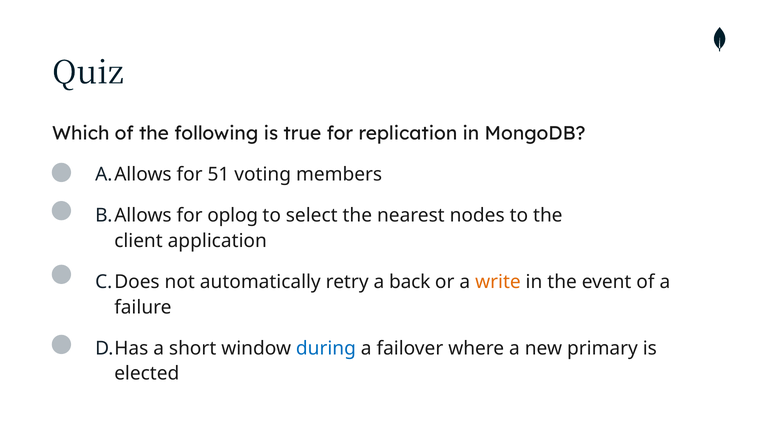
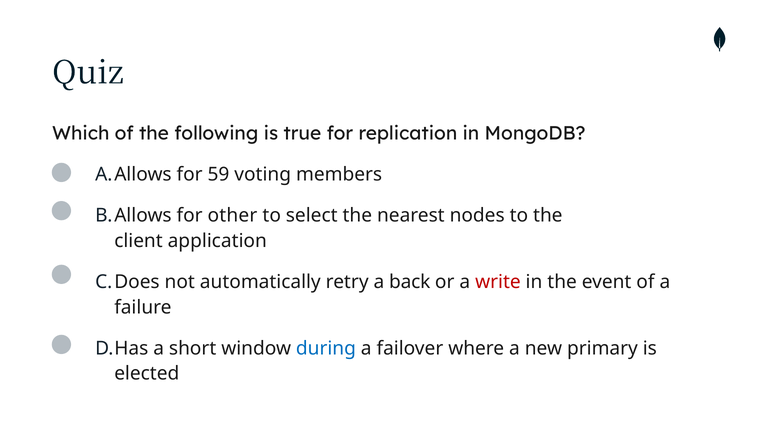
51: 51 -> 59
oplog: oplog -> other
write colour: orange -> red
